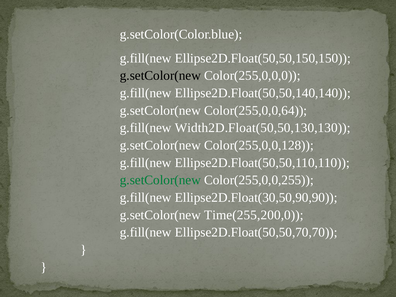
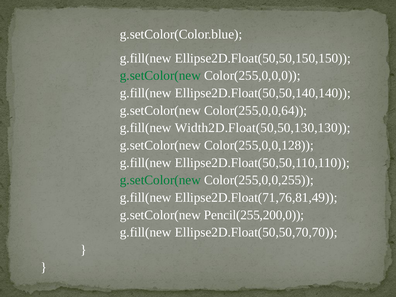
g.setColor(new at (160, 76) colour: black -> green
Ellipse2D.Float(30,50,90,90: Ellipse2D.Float(30,50,90,90 -> Ellipse2D.Float(71,76,81,49
Time(255,200,0: Time(255,200,0 -> Pencil(255,200,0
